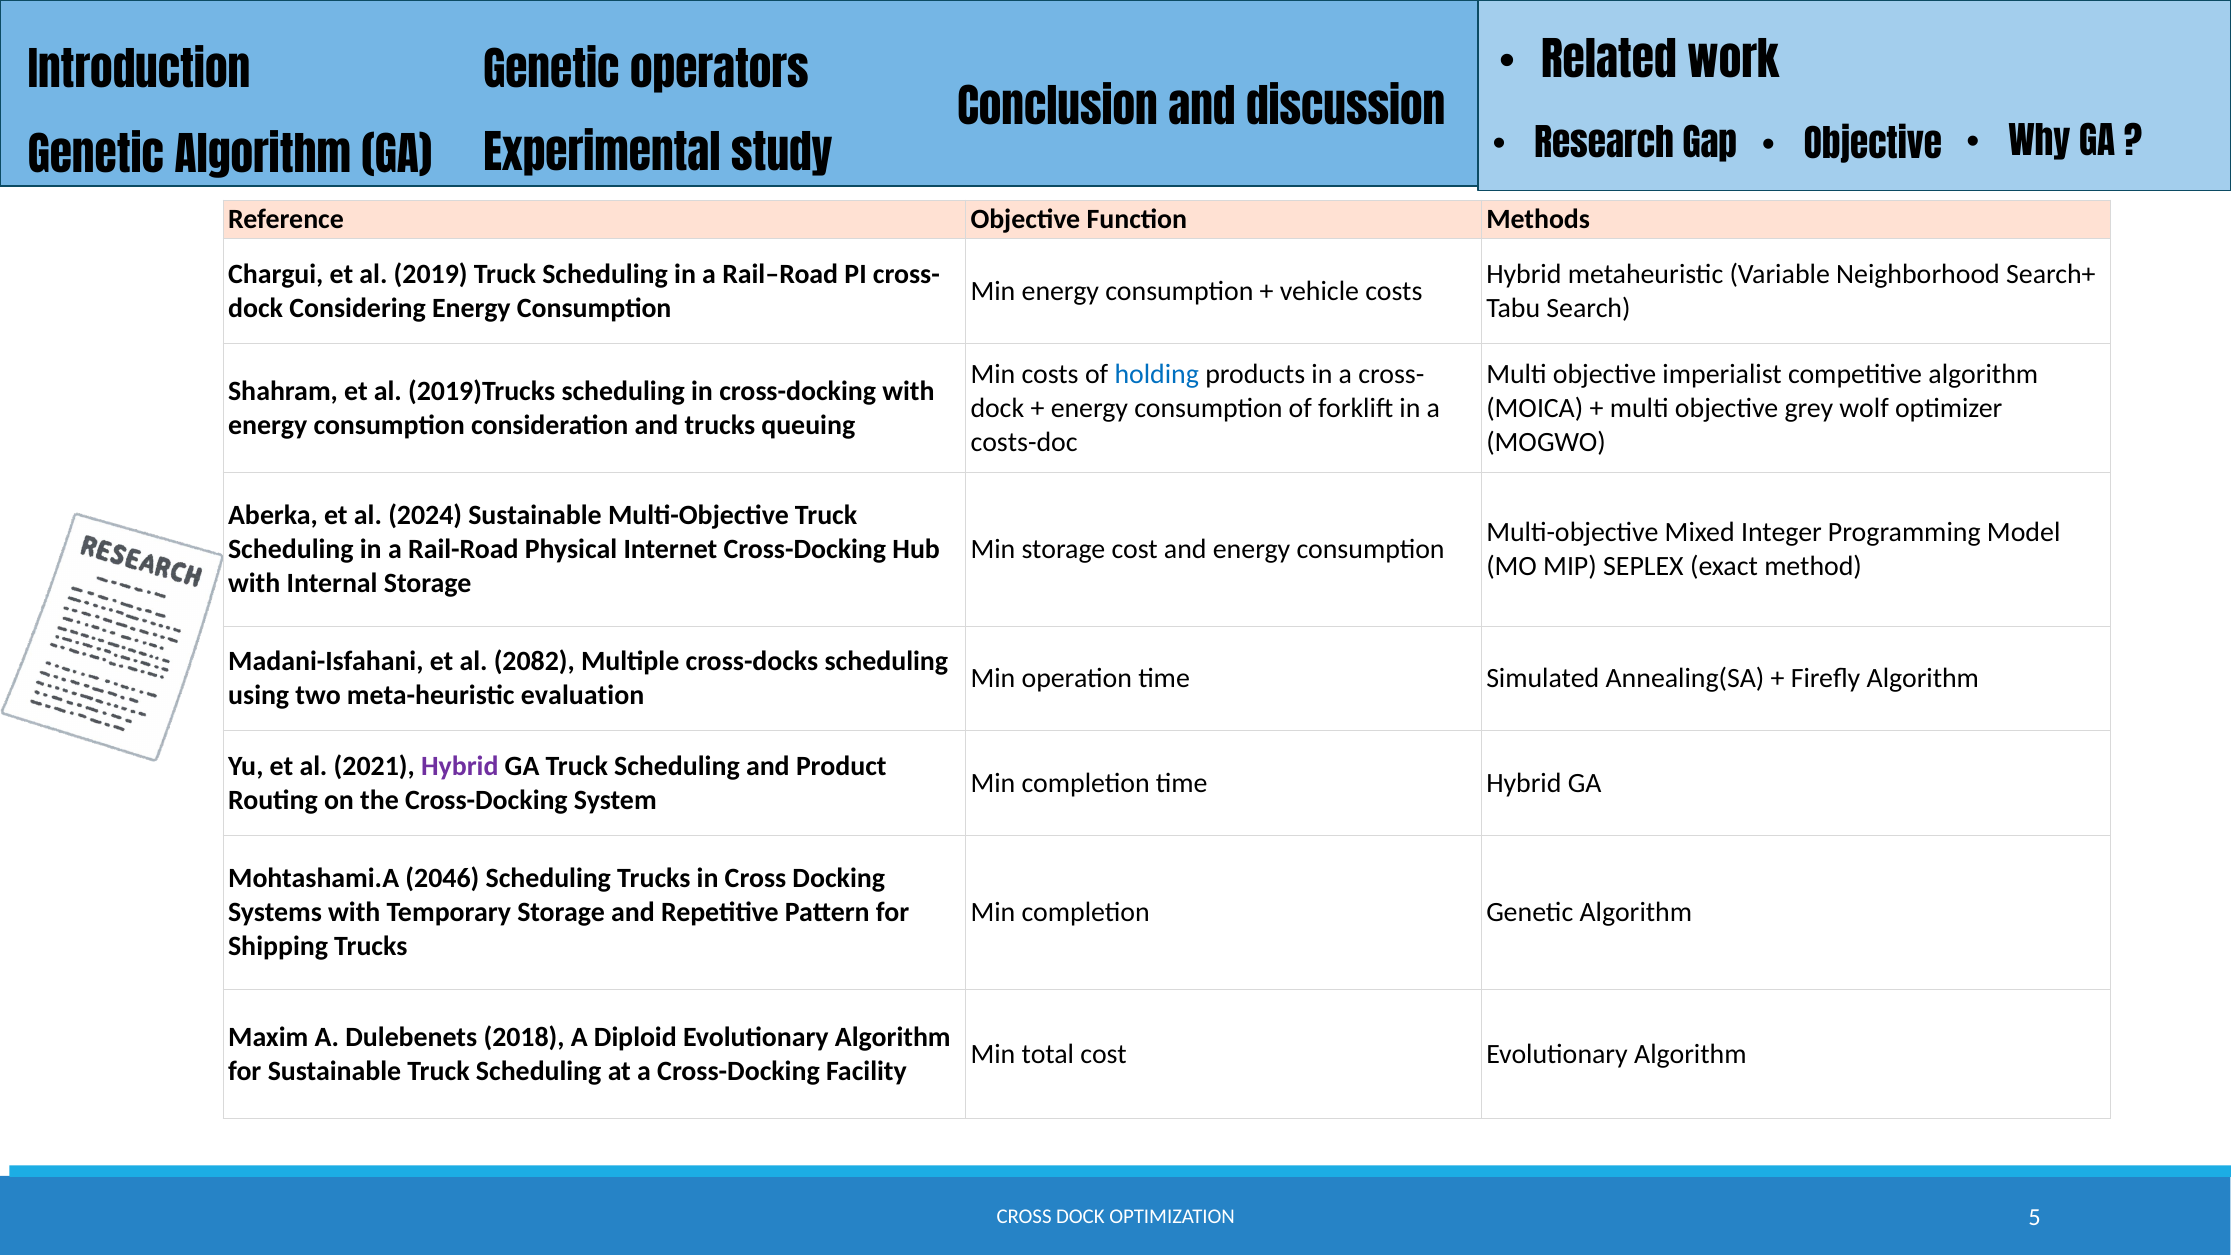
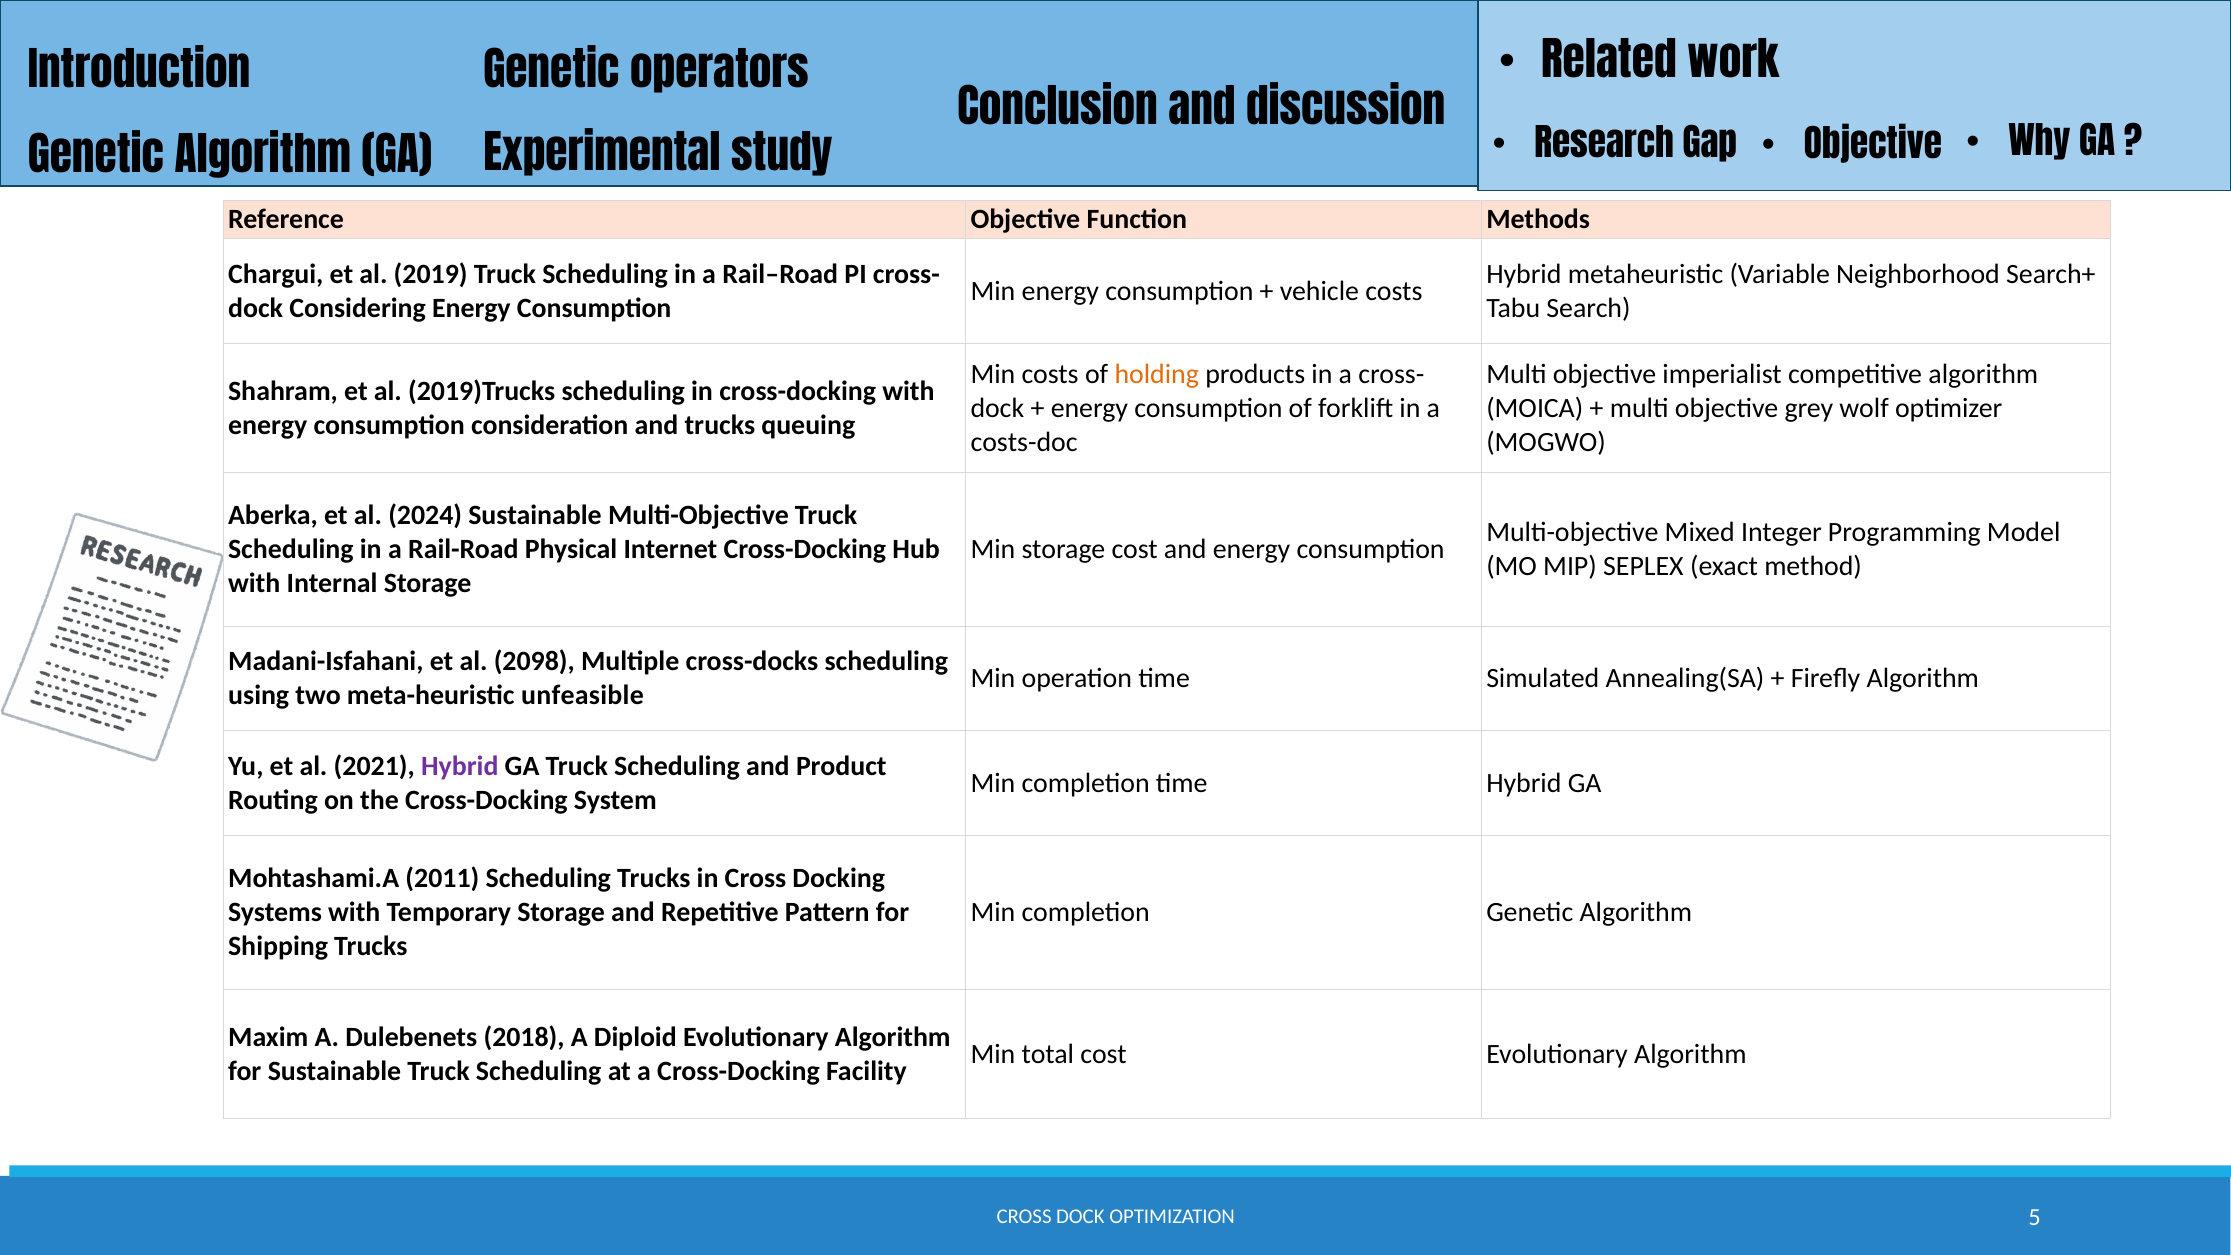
holding colour: blue -> orange
2082: 2082 -> 2098
evaluation: evaluation -> unfeasible
2046: 2046 -> 2011
